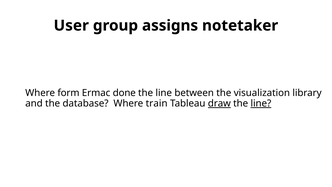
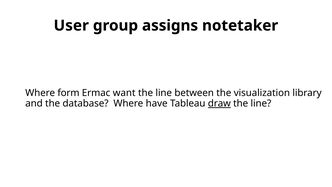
done: done -> want
train: train -> have
line at (261, 103) underline: present -> none
